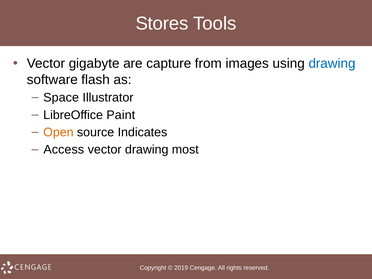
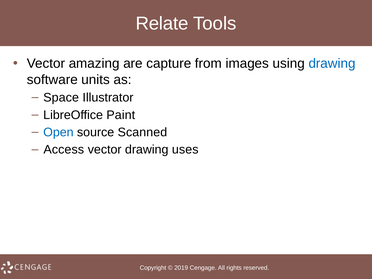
Stores: Stores -> Relate
gigabyte: gigabyte -> amazing
flash: flash -> units
Open colour: orange -> blue
Indicates: Indicates -> Scanned
most: most -> uses
